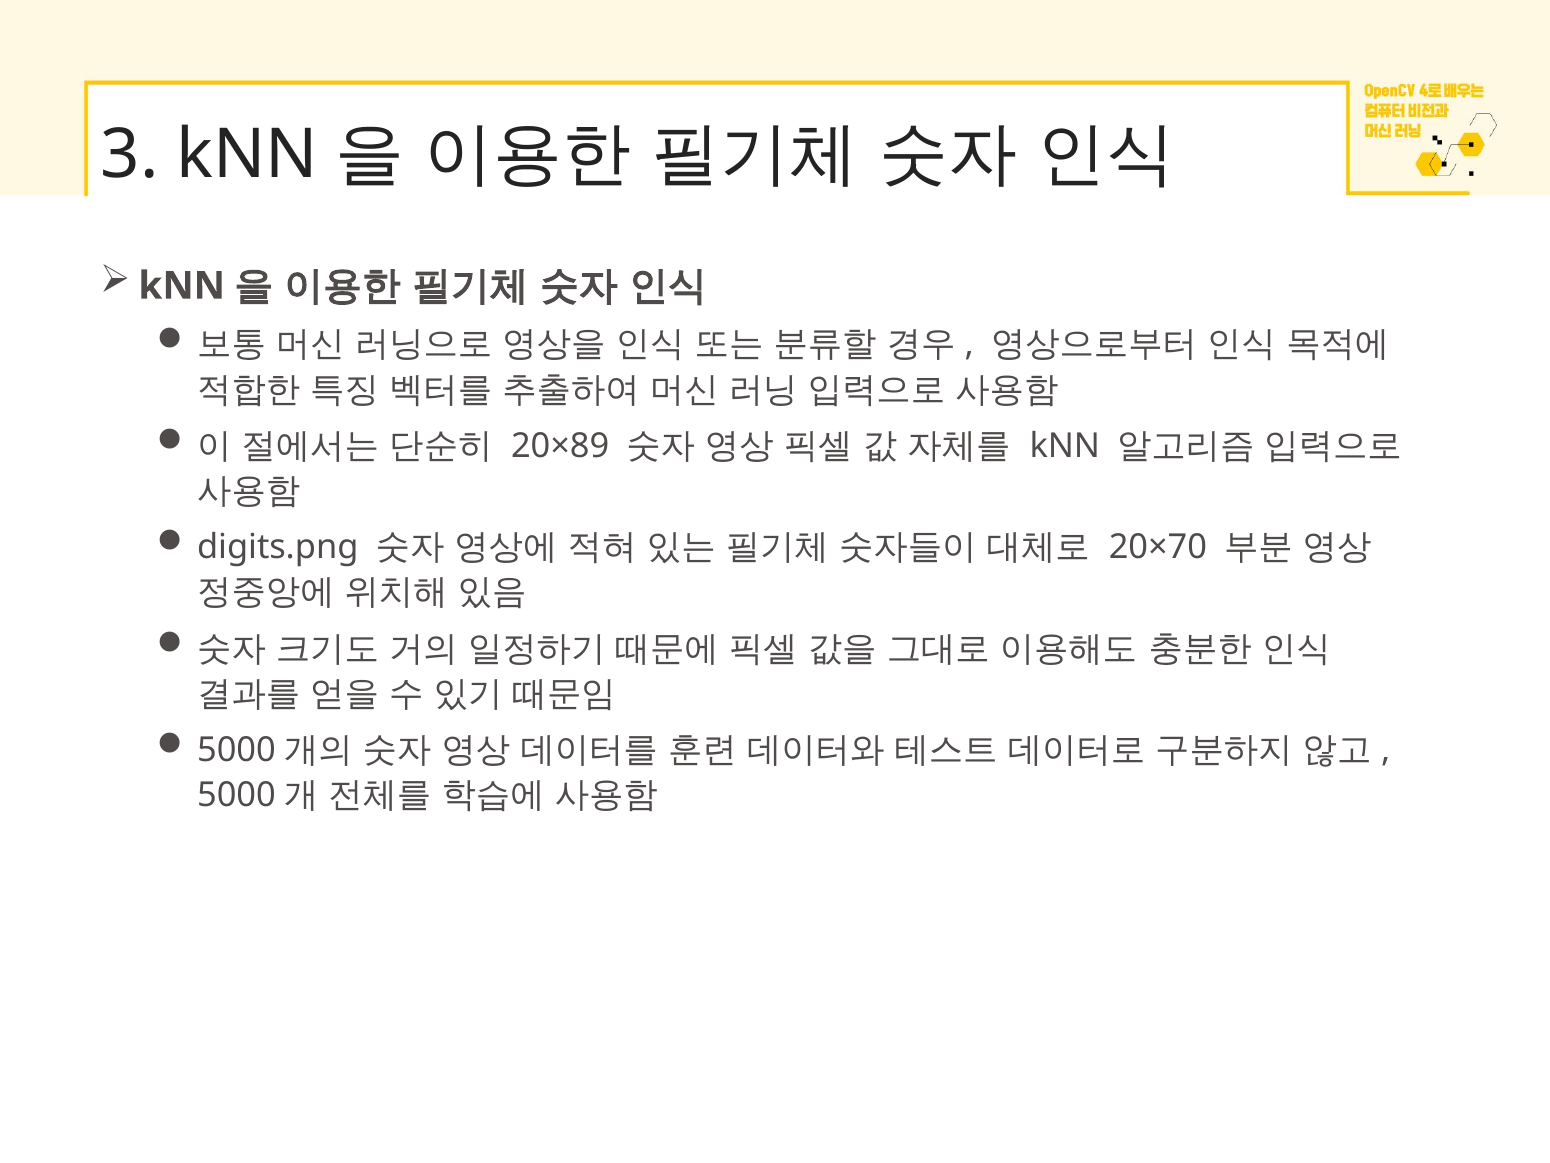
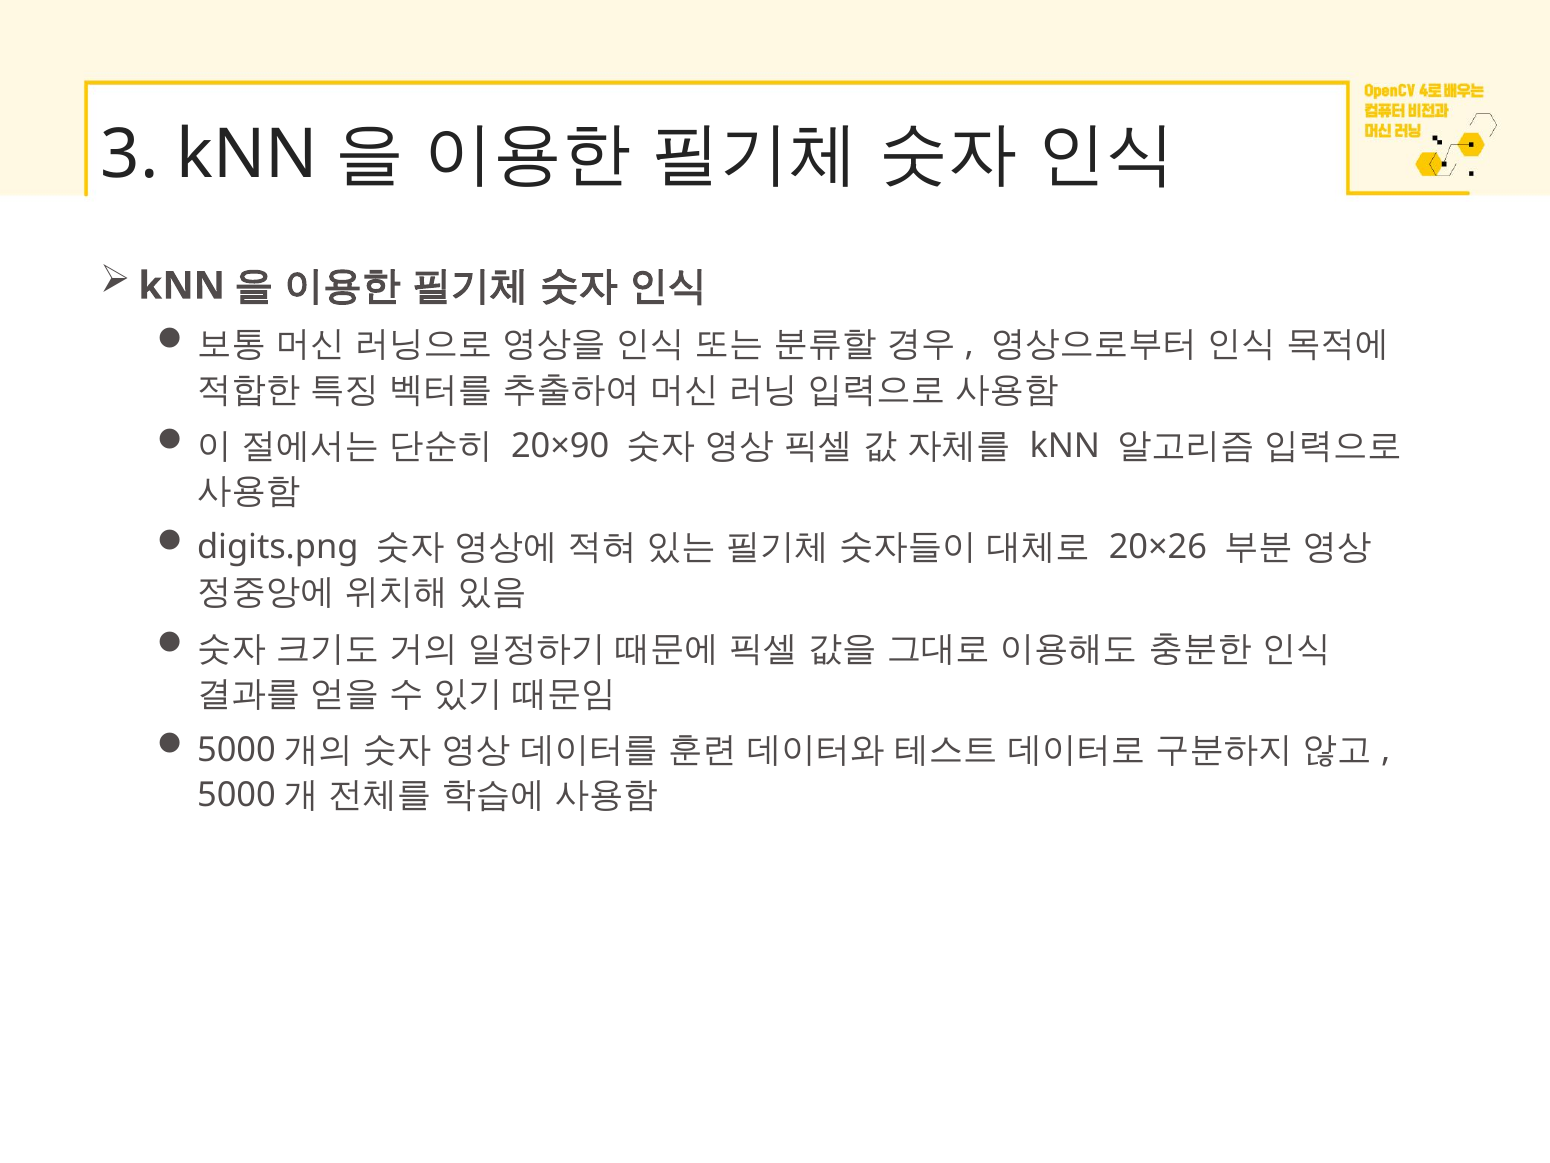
20×89: 20×89 -> 20×90
20×70: 20×70 -> 20×26
